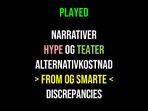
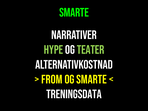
PLAYED at (74, 12): PLAYED -> SMARTE
HYPE colour: pink -> light green
DISCREPANCIES: DISCREPANCIES -> TRENINGSDATA
